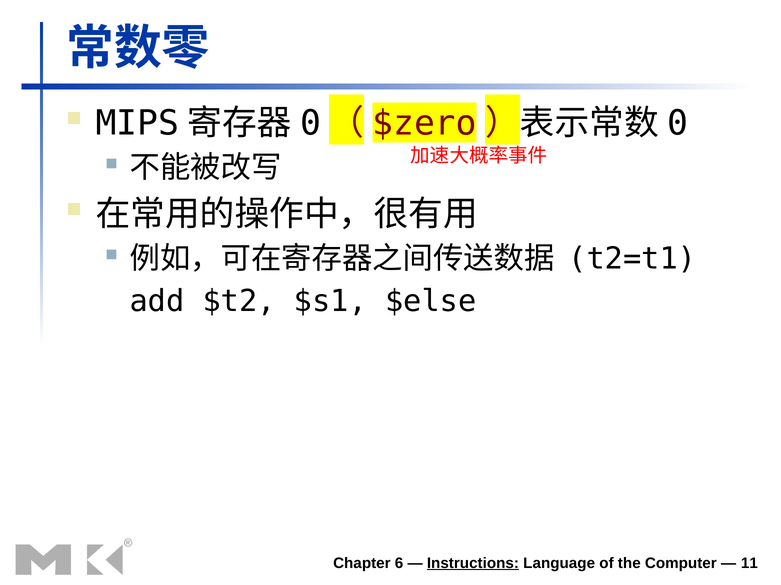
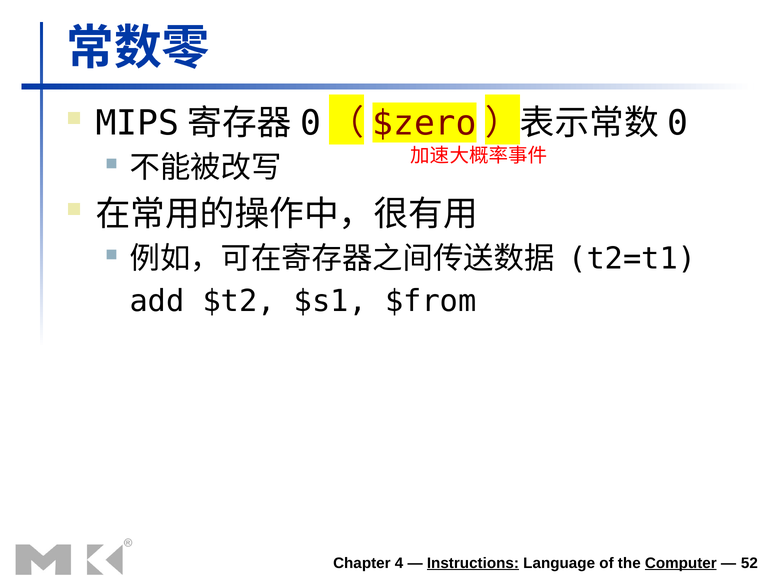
$else: $else -> $from
6: 6 -> 4
Computer underline: none -> present
11: 11 -> 52
